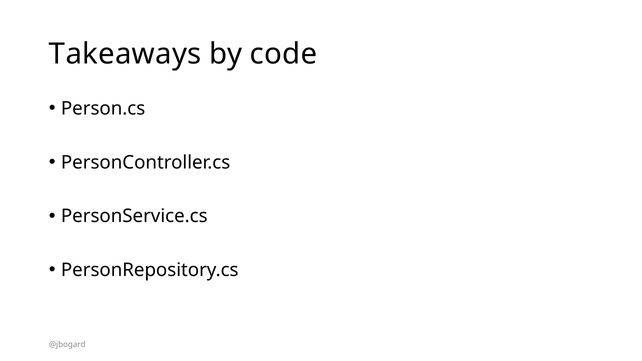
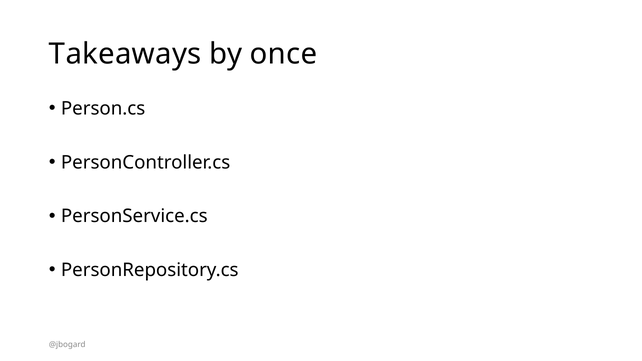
code: code -> once
